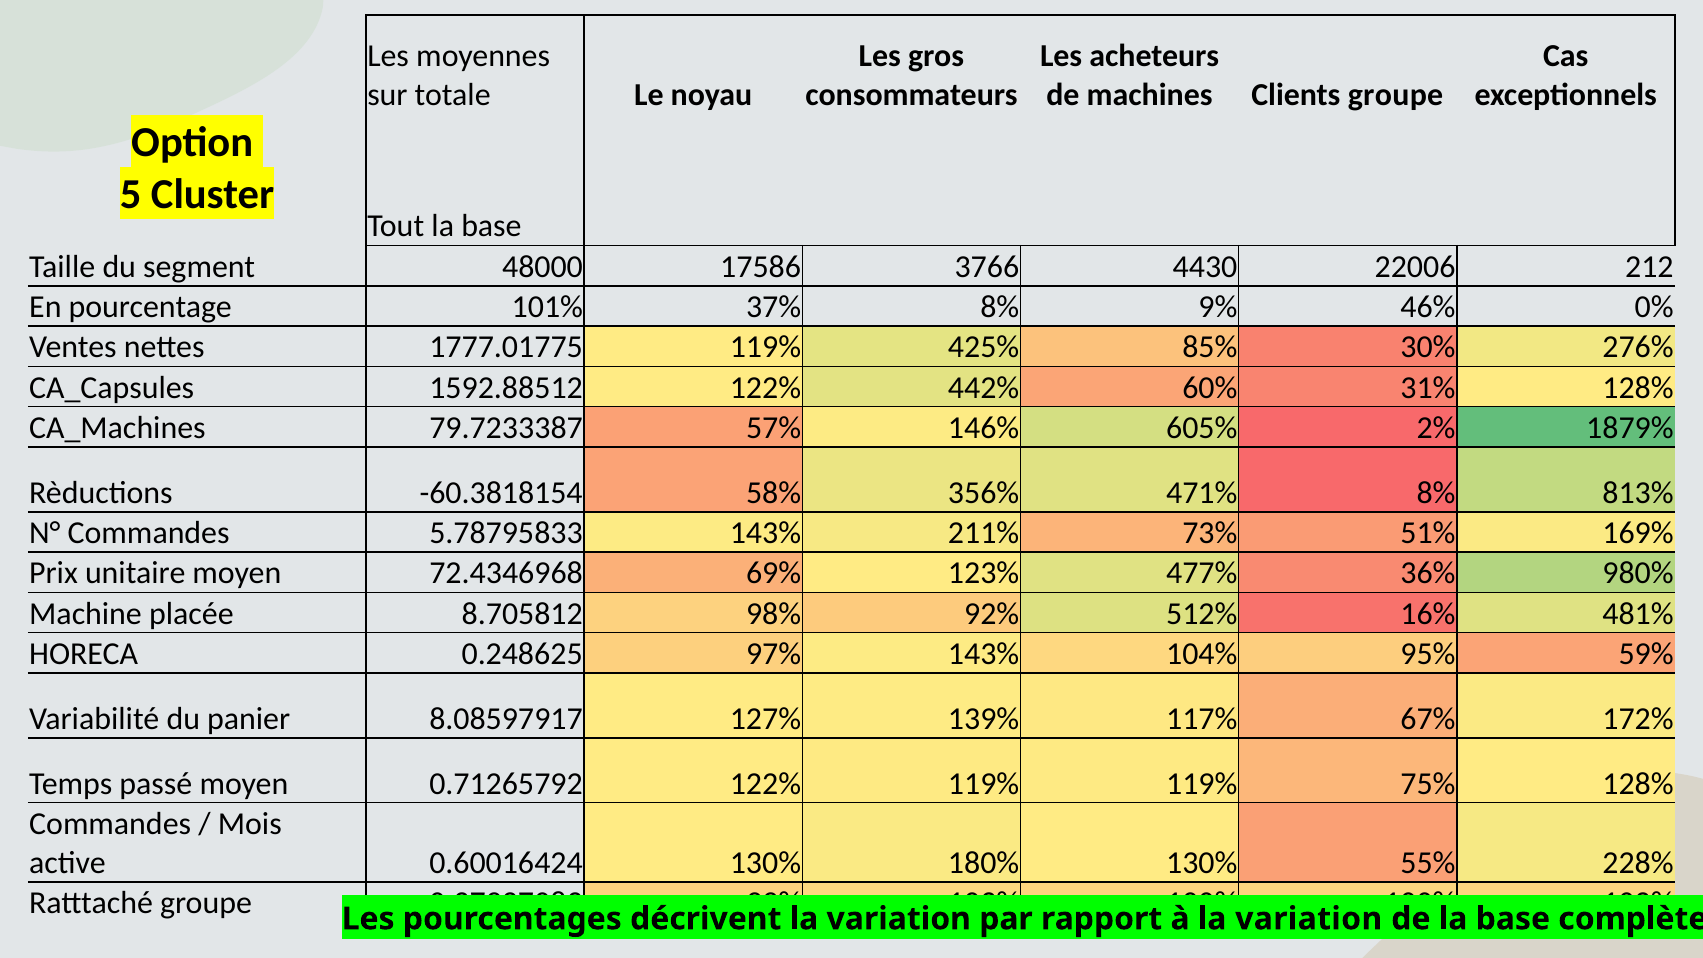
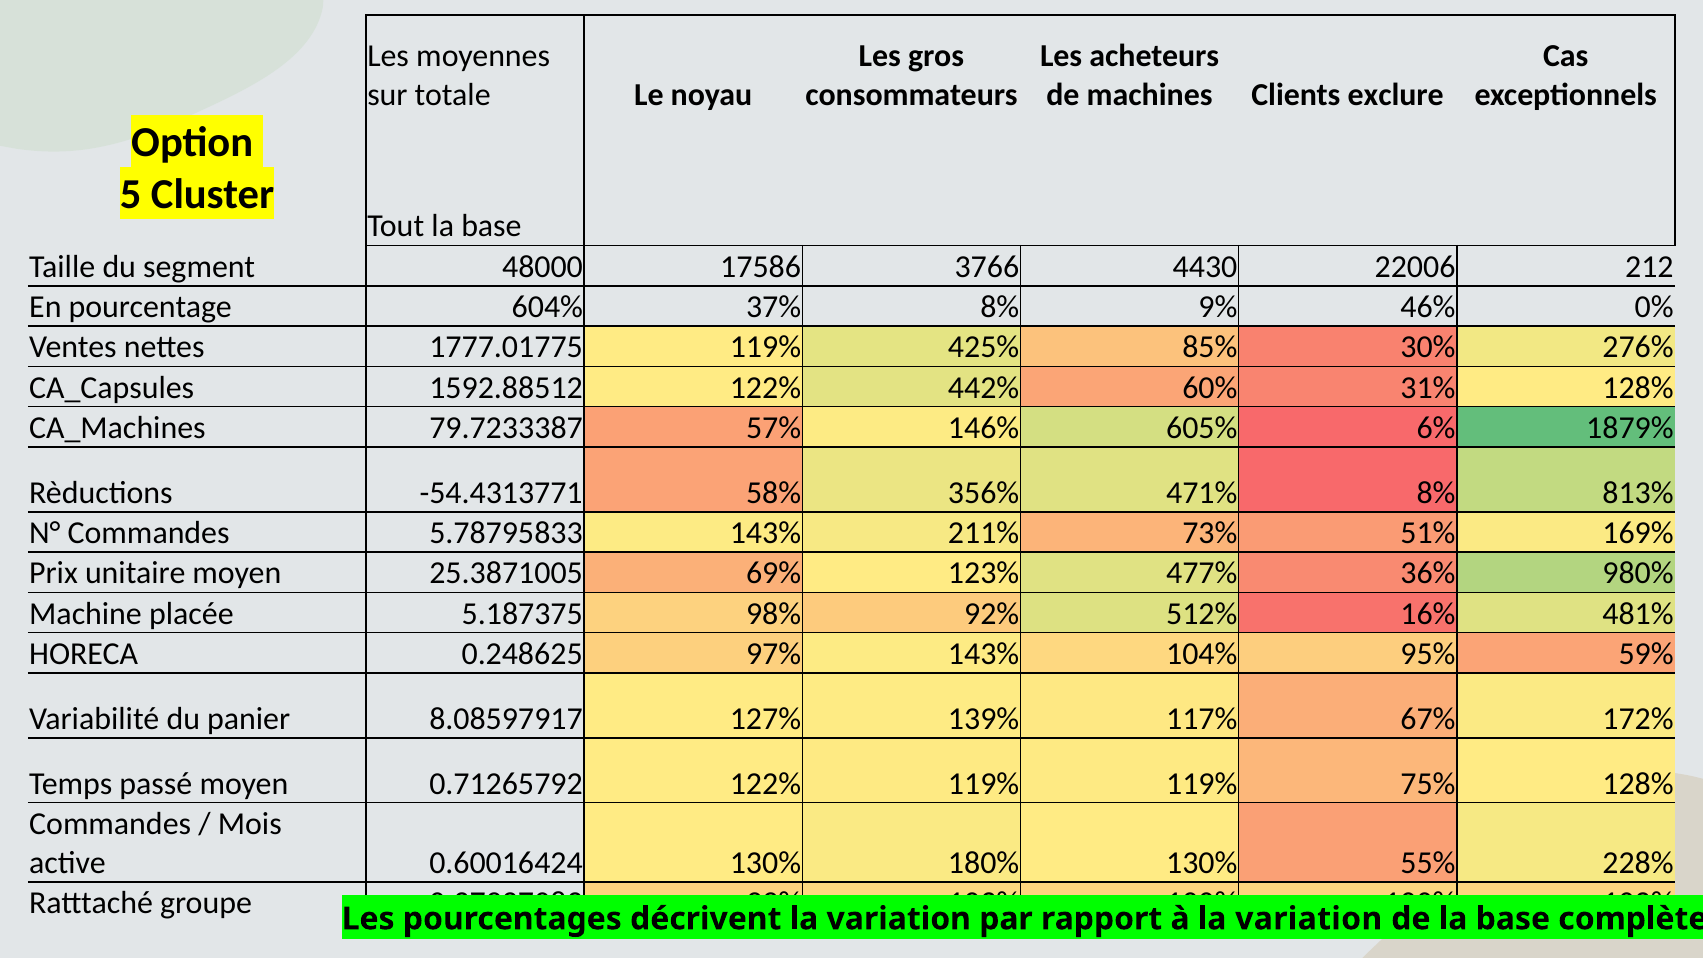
Clients groupe: groupe -> exclure
101%: 101% -> 604%
2%: 2% -> 6%
-60.3818154: -60.3818154 -> -54.4313771
72.4346968: 72.4346968 -> 25.3871005
8.705812: 8.705812 -> 5.187375
